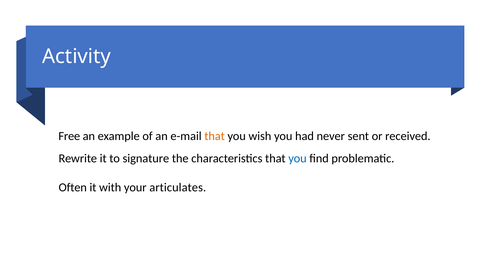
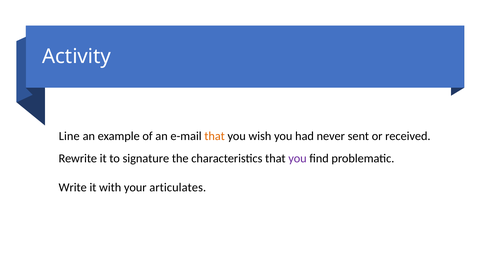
Free: Free -> Line
you at (297, 158) colour: blue -> purple
Often: Often -> Write
